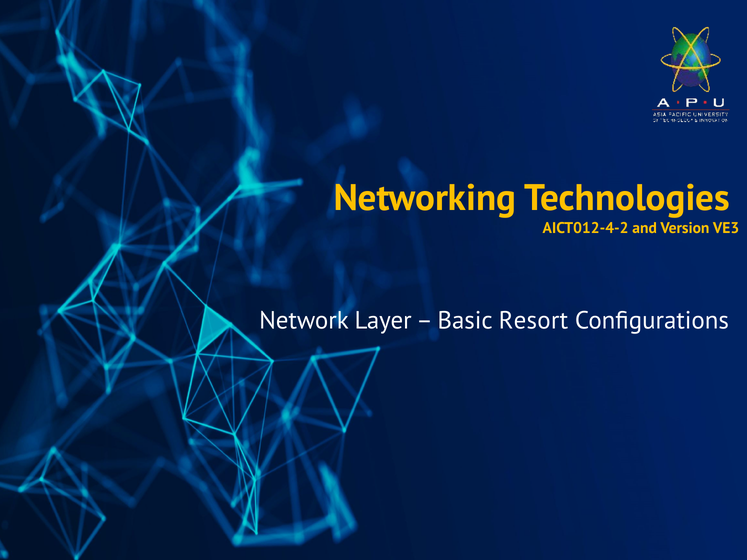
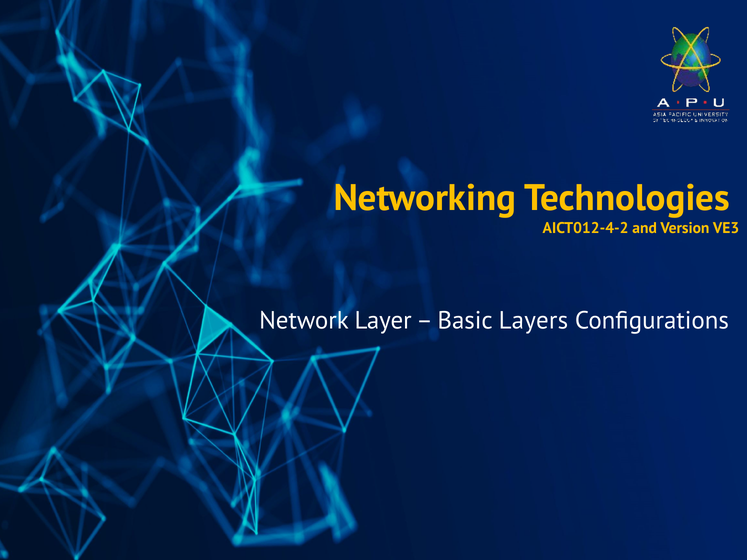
Resort: Resort -> Layers
